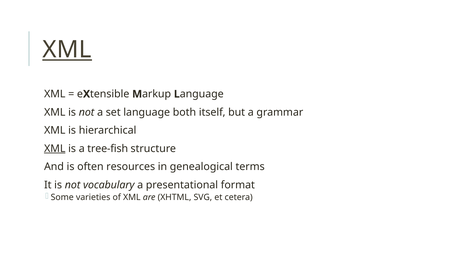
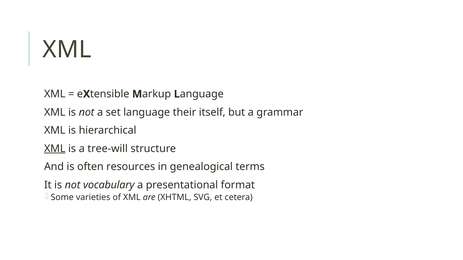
XML at (67, 50) underline: present -> none
both: both -> their
tree-fish: tree-fish -> tree-will
